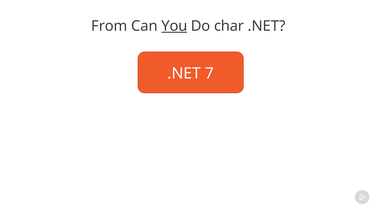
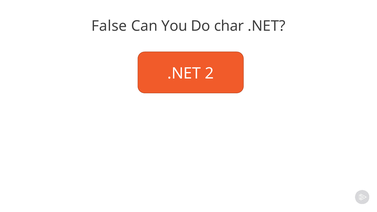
From: From -> False
You underline: present -> none
7: 7 -> 2
